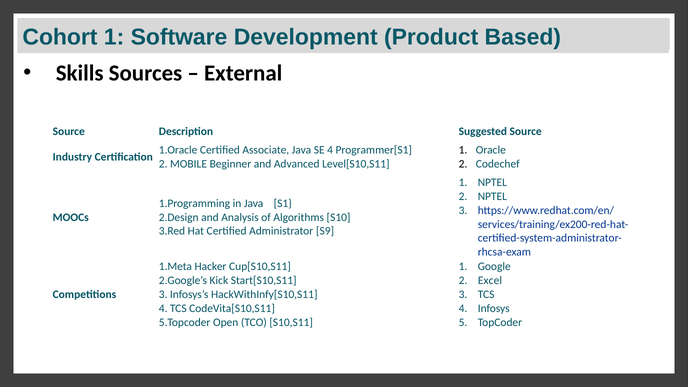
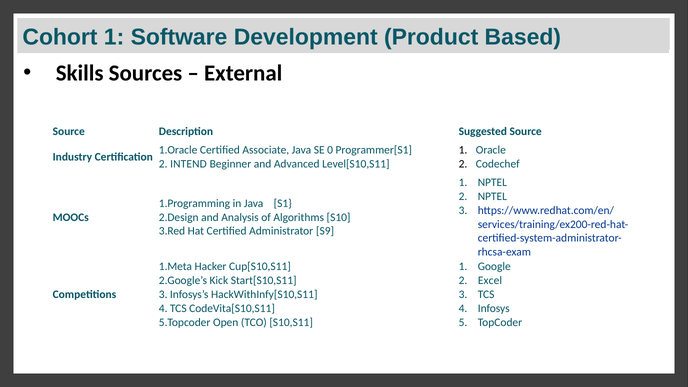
SE 4: 4 -> 0
MOBILE: MOBILE -> INTEND
